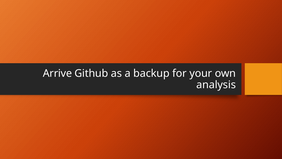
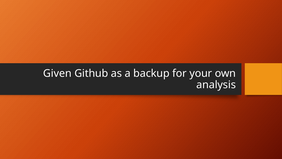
Arrive: Arrive -> Given
